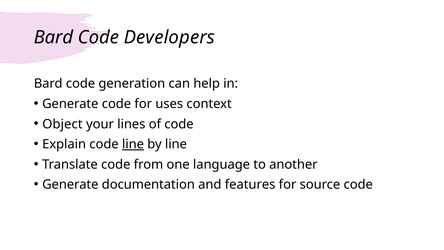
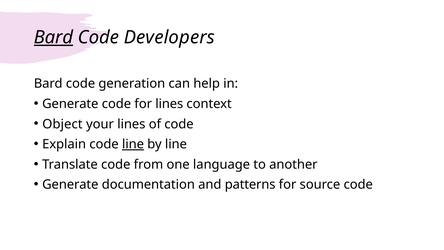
Bard at (54, 37) underline: none -> present
for uses: uses -> lines
features: features -> patterns
